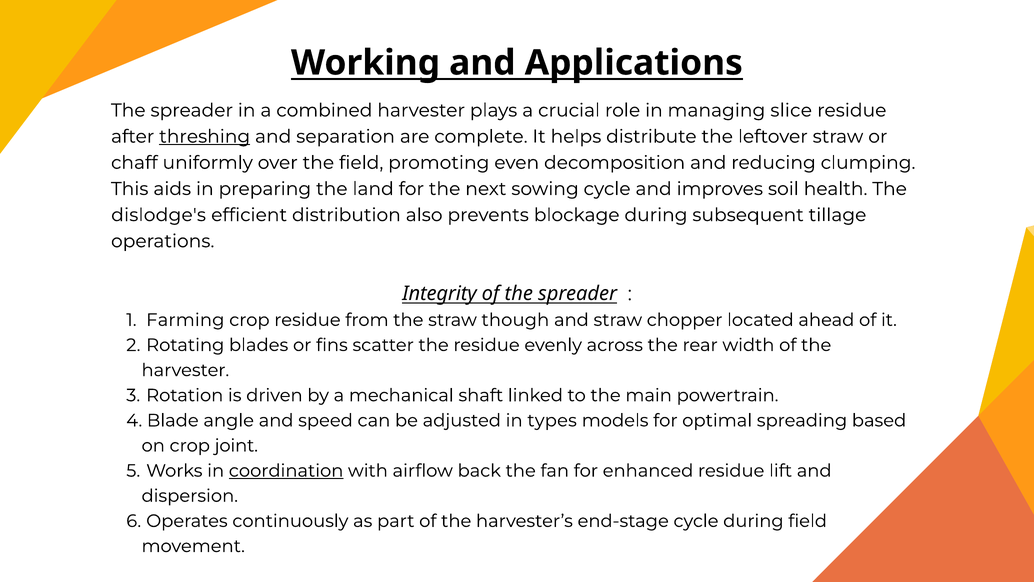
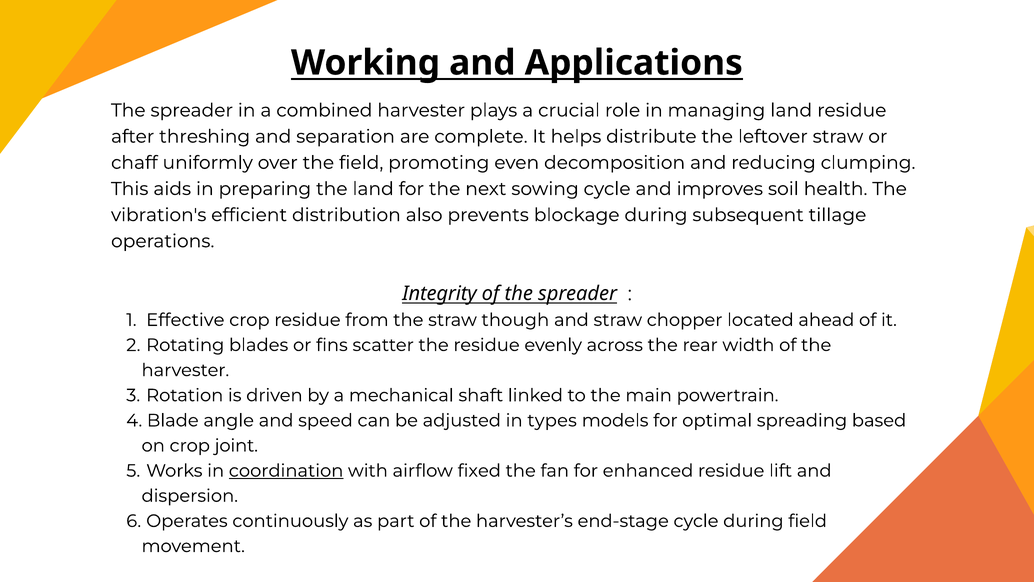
managing slice: slice -> land
threshing underline: present -> none
dislodge's: dislodge's -> vibration's
Farming: Farming -> Effective
back: back -> fixed
